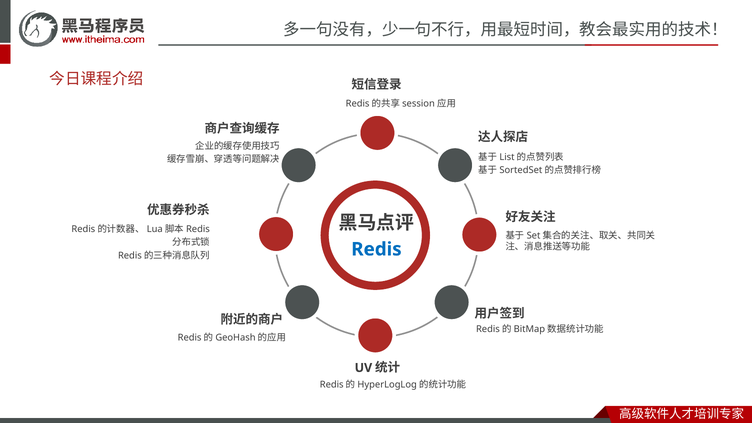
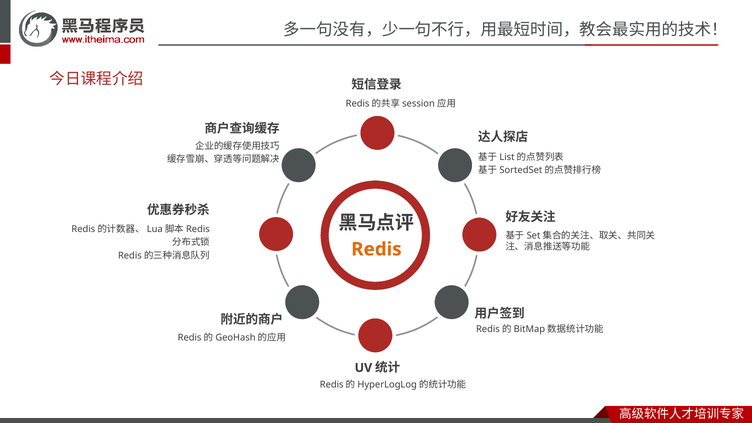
Redis colour: blue -> orange
